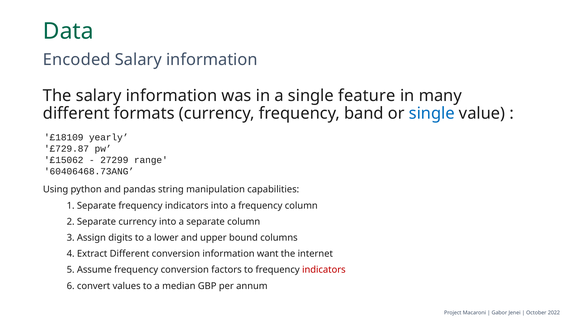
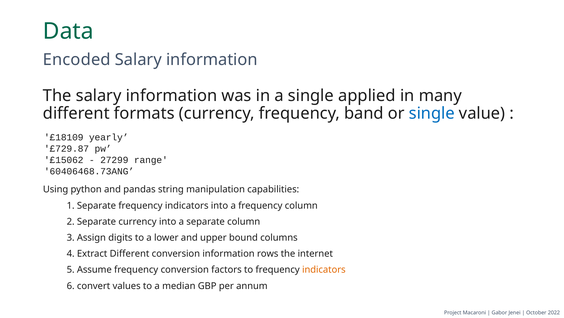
feature: feature -> applied
want: want -> rows
indicators at (324, 269) colour: red -> orange
